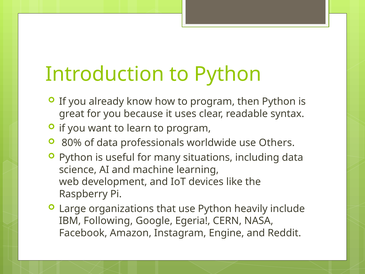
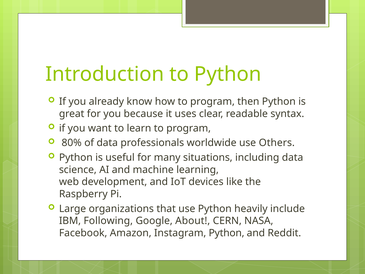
Egeria: Egeria -> About
Instagram Engine: Engine -> Python
